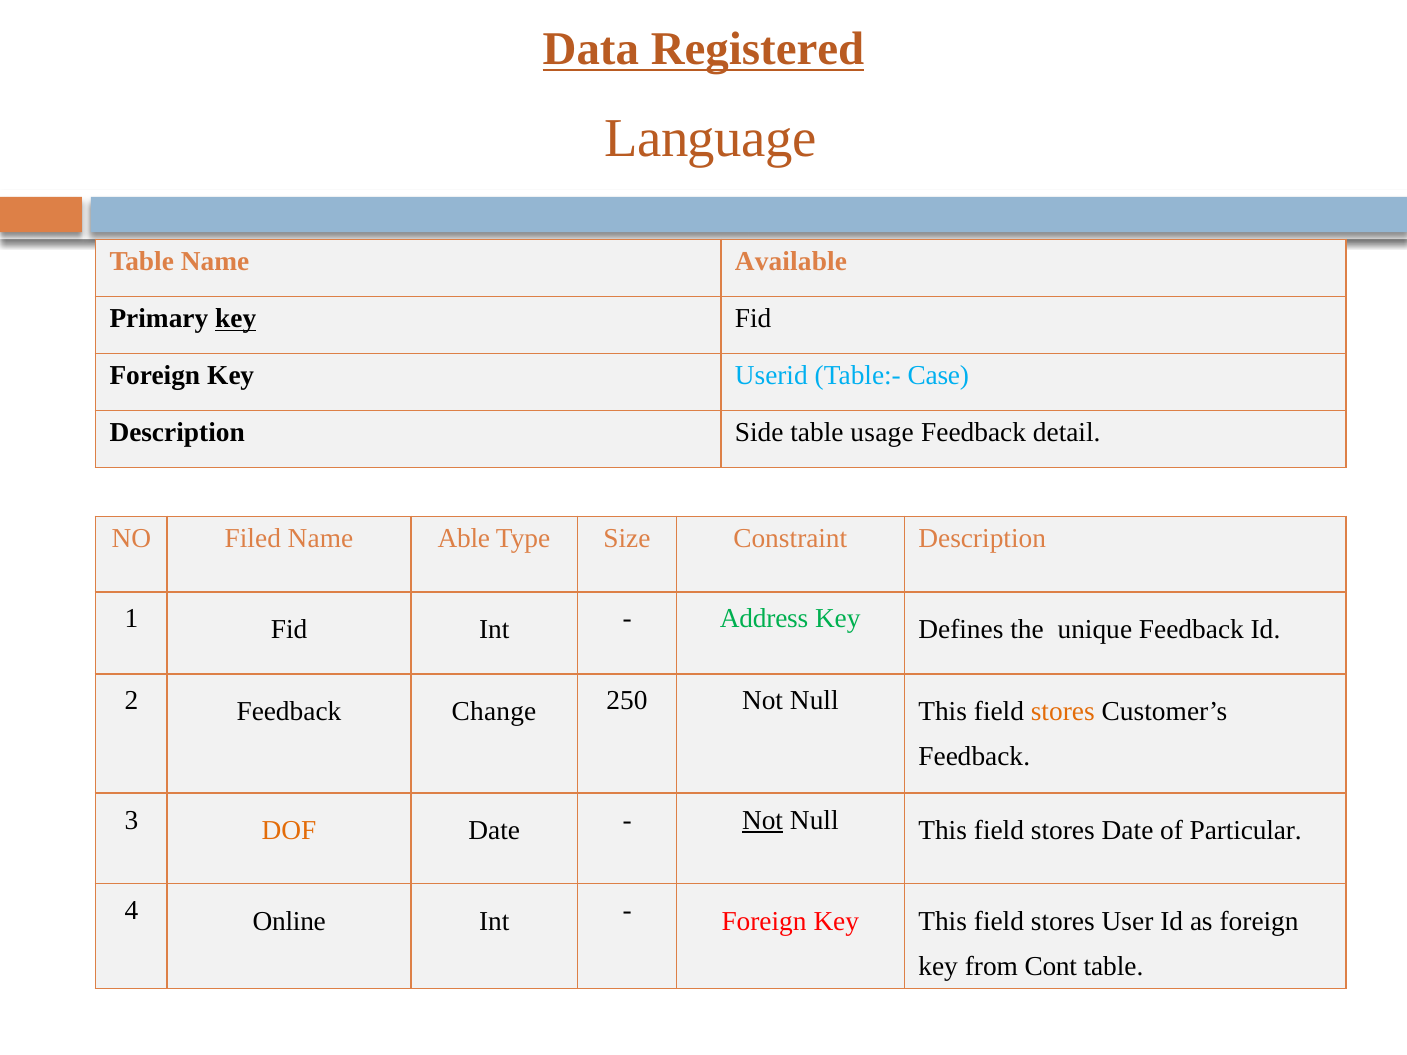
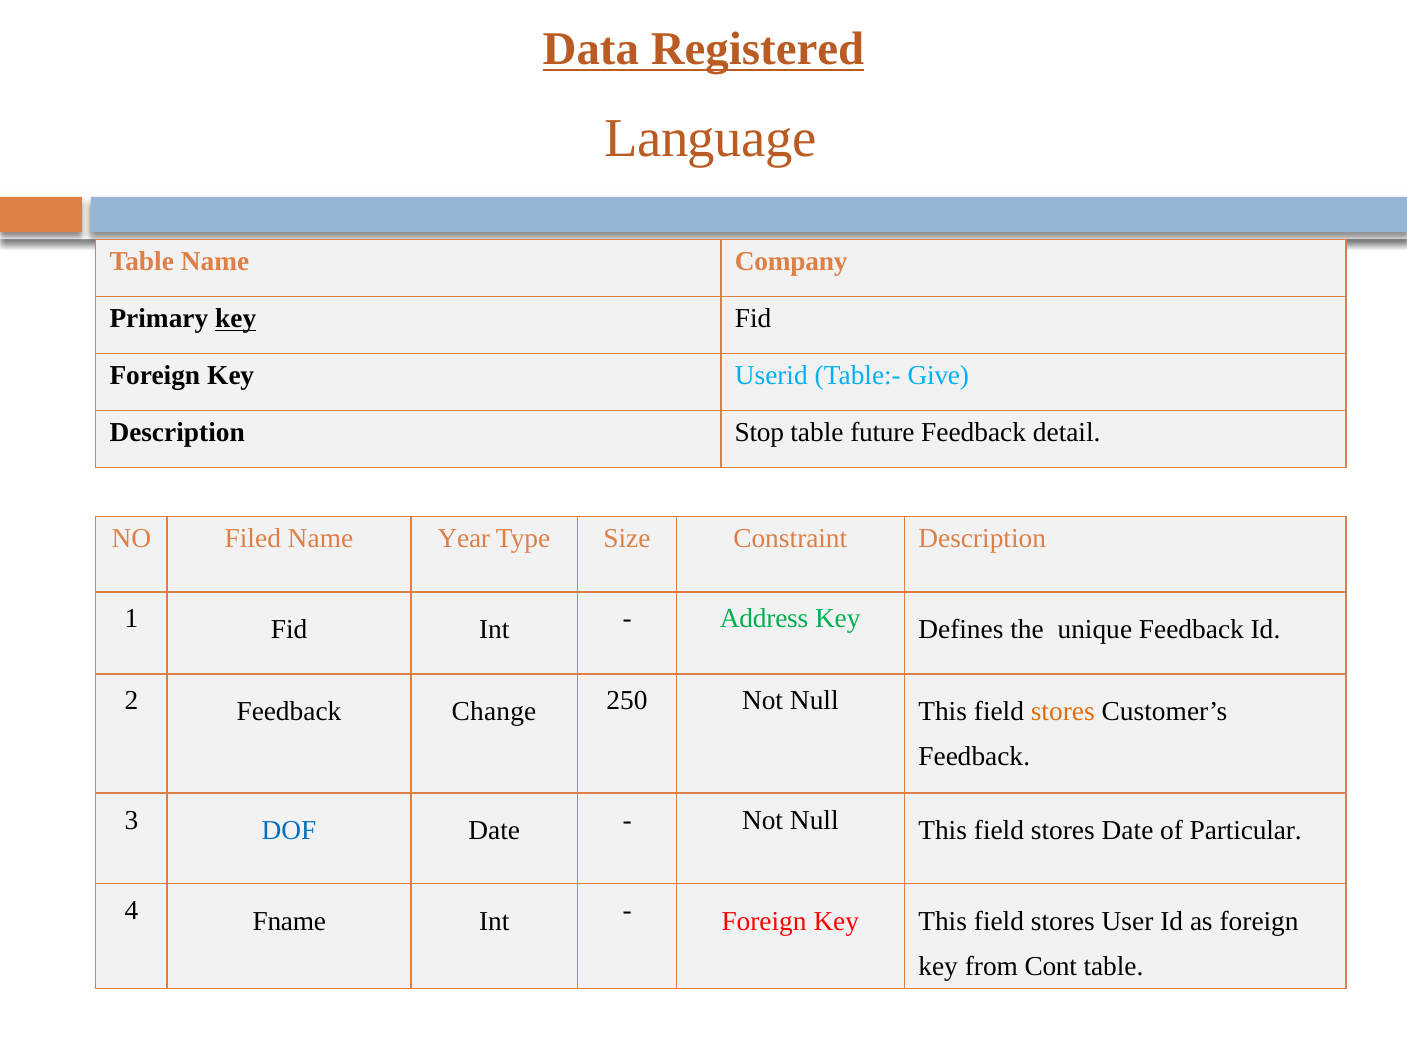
Available: Available -> Company
Case: Case -> Give
Side: Side -> Stop
usage: usage -> future
Able: Able -> Year
DOF colour: orange -> blue
Not at (763, 820) underline: present -> none
Online: Online -> Fname
